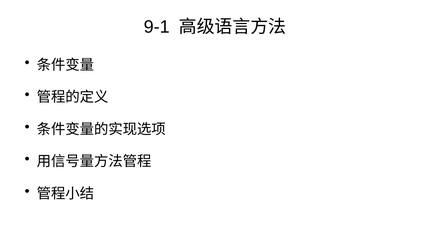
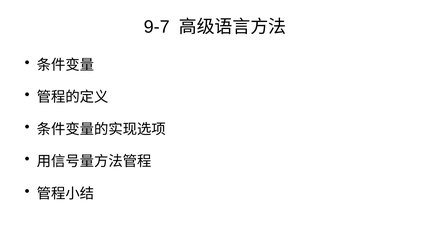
9-1: 9-1 -> 9-7
